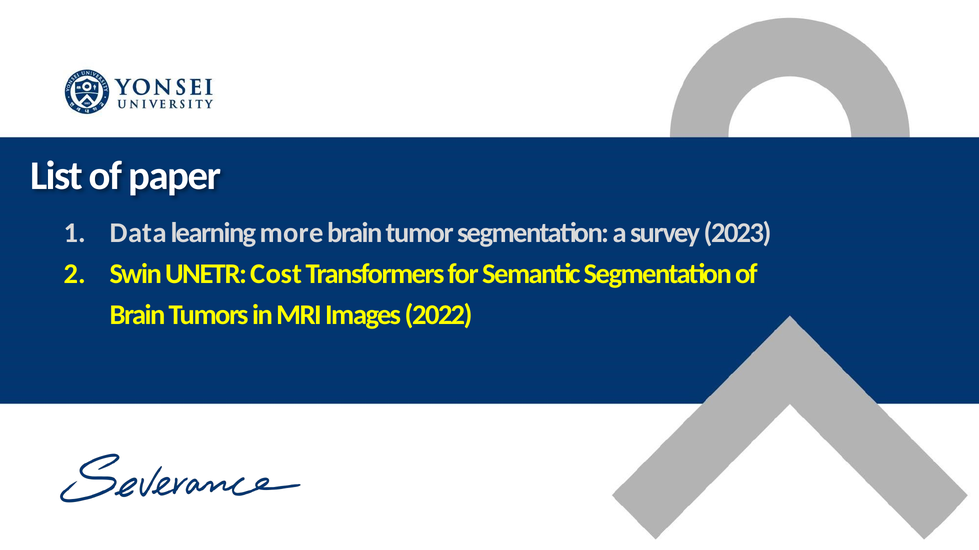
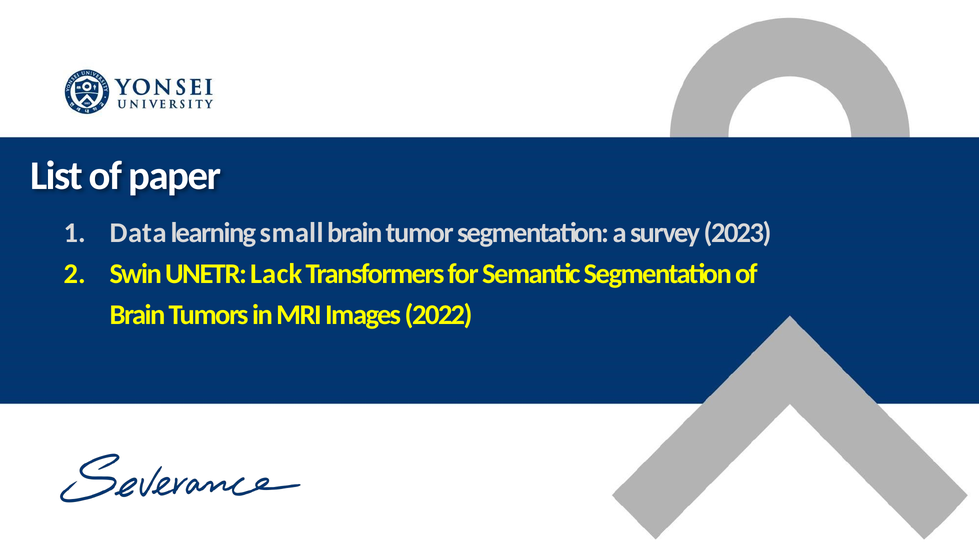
more: more -> small
Cost: Cost -> Lack
